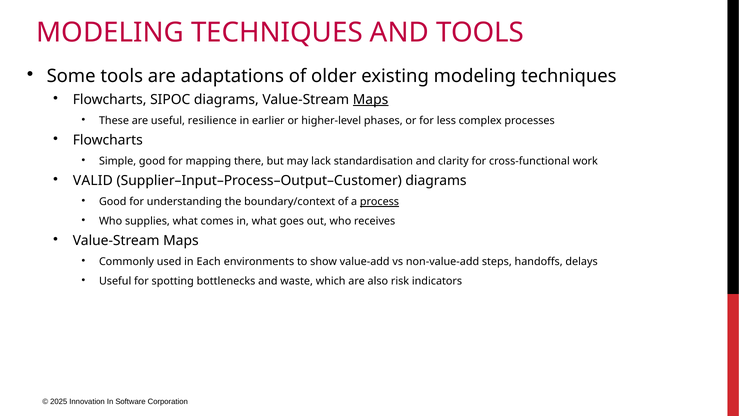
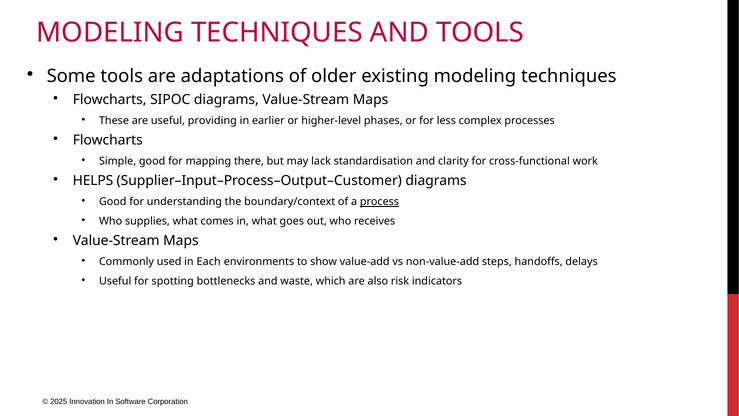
Maps at (371, 100) underline: present -> none
resilience: resilience -> providing
VALID: VALID -> HELPS
